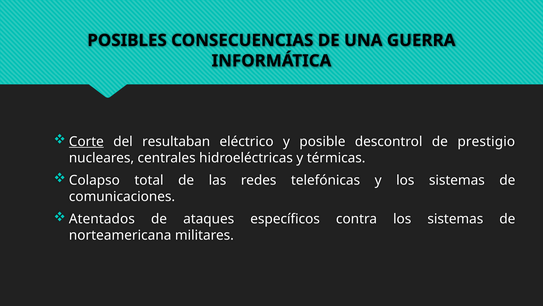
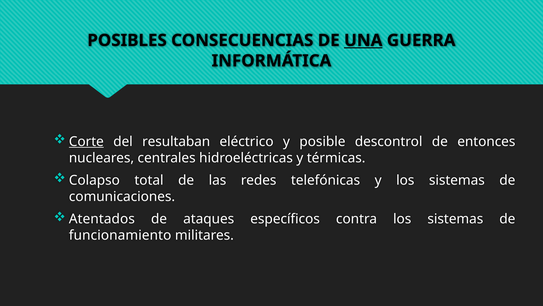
UNA underline: none -> present
prestigio: prestigio -> entonces
norteamericana: norteamericana -> funcionamiento
